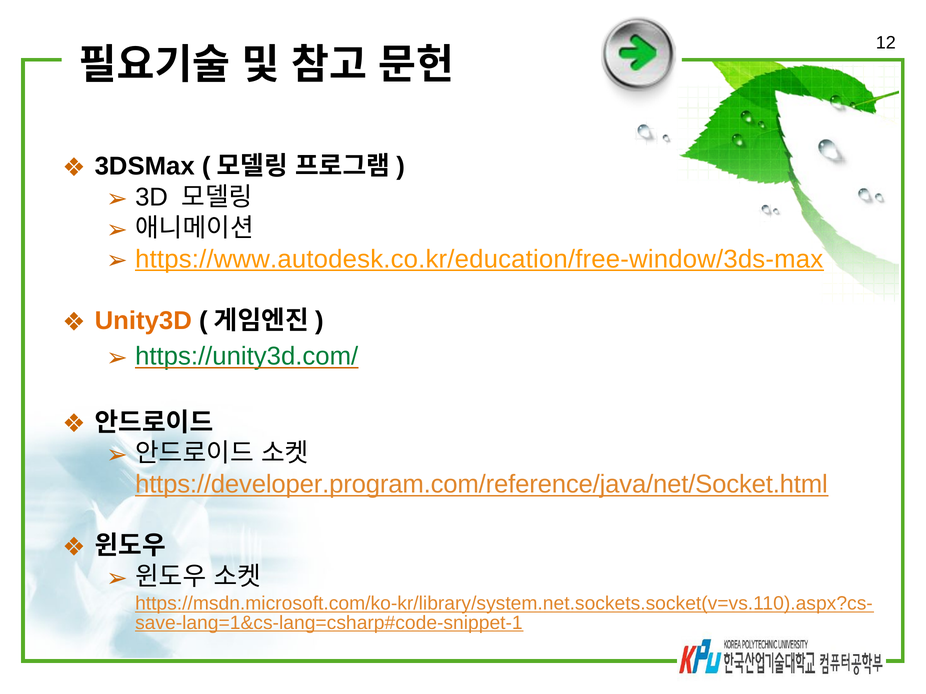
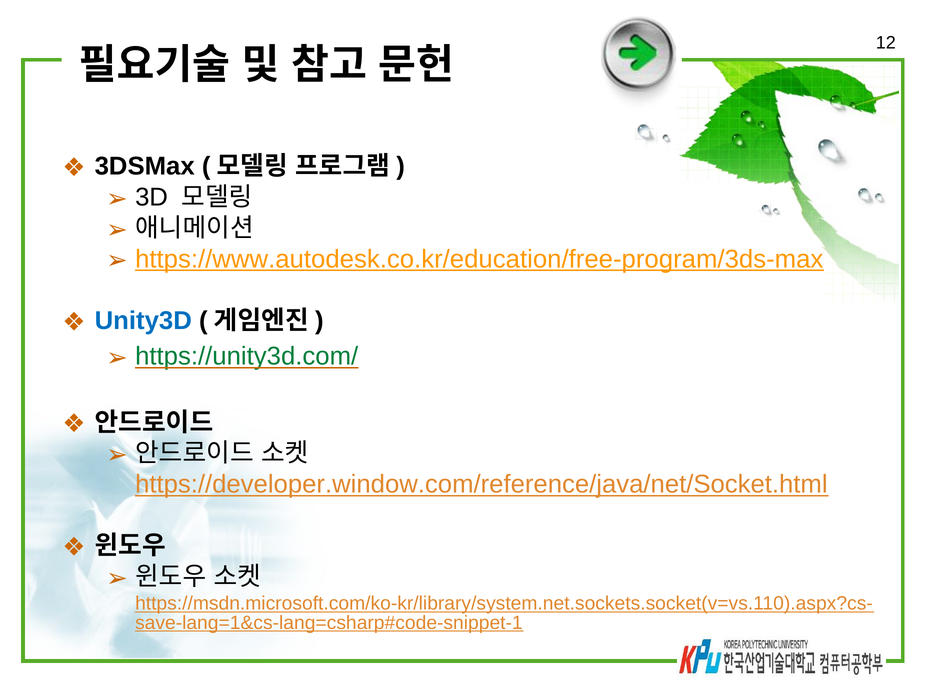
https://www.autodesk.co.kr/education/free-window/3ds-max: https://www.autodesk.co.kr/education/free-window/3ds-max -> https://www.autodesk.co.kr/education/free-program/3ds-max
Unity3D colour: orange -> blue
https://developer.program.com/reference/java/net/Socket.html: https://developer.program.com/reference/java/net/Socket.html -> https://developer.window.com/reference/java/net/Socket.html
